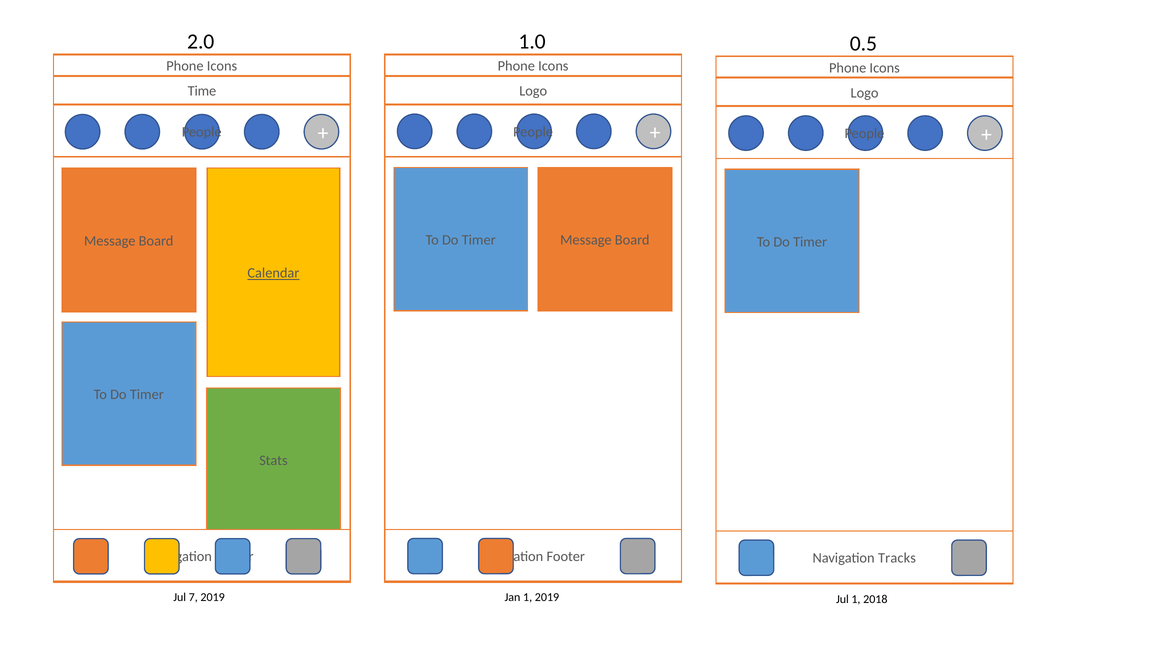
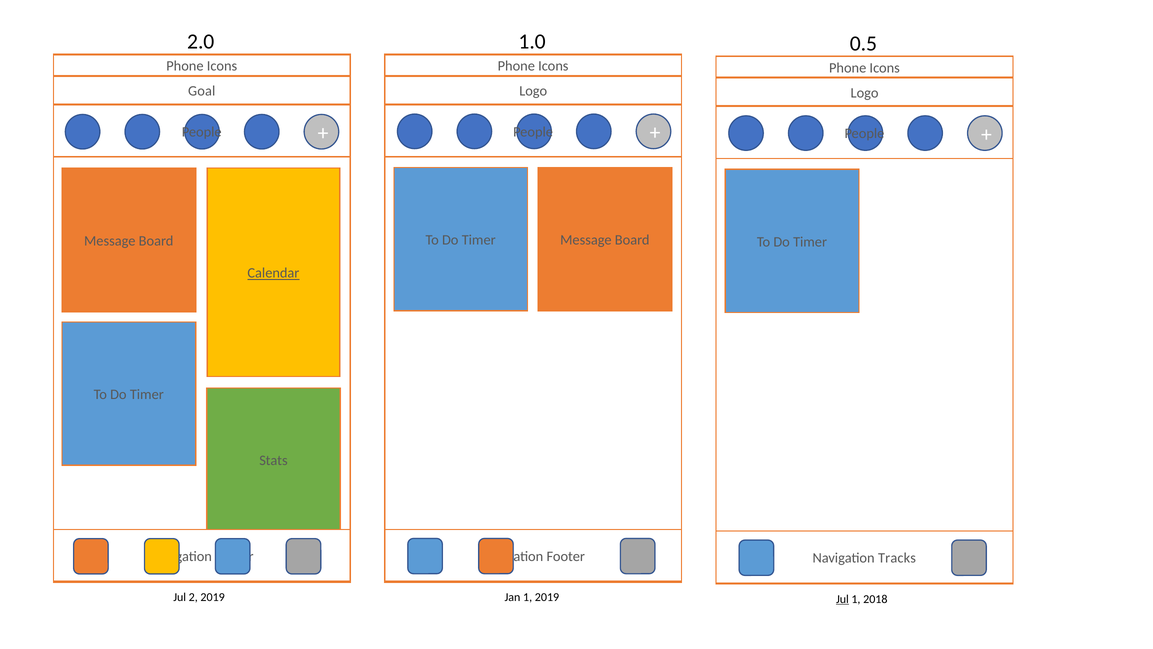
Time: Time -> Goal
7: 7 -> 2
Jul at (842, 599) underline: none -> present
